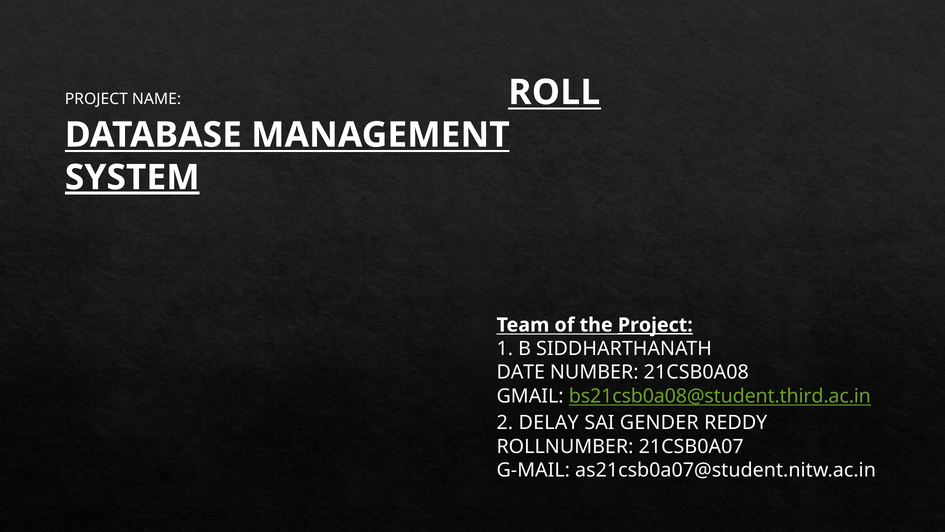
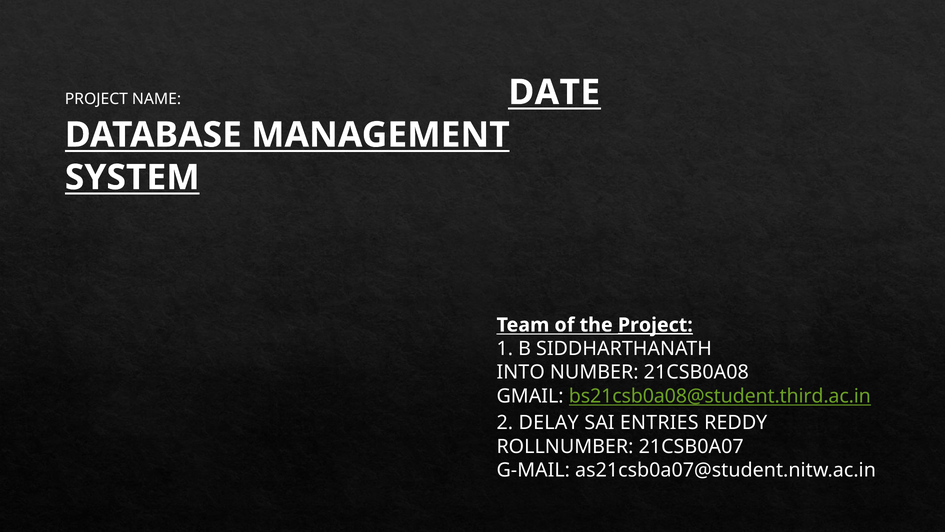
ROLL: ROLL -> DATE
SYSTEM underline: present -> none
DATE: DATE -> INTO
GENDER: GENDER -> ENTRIES
